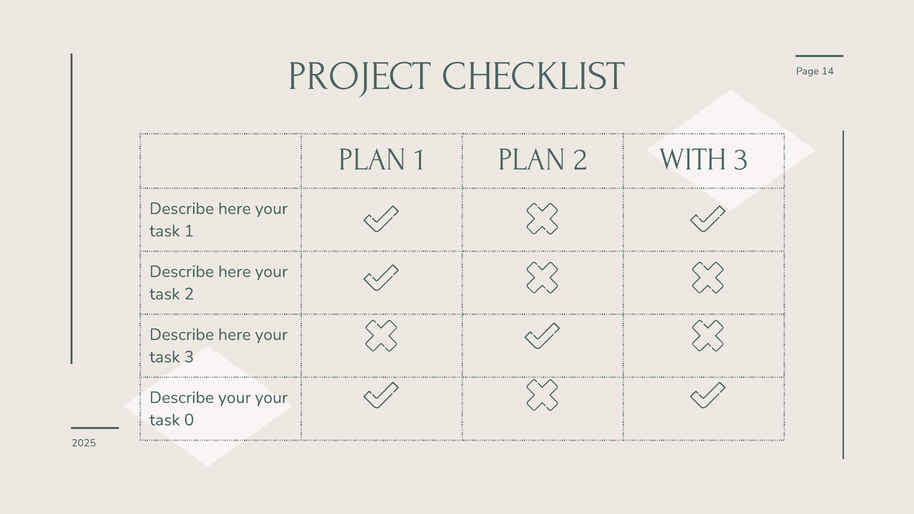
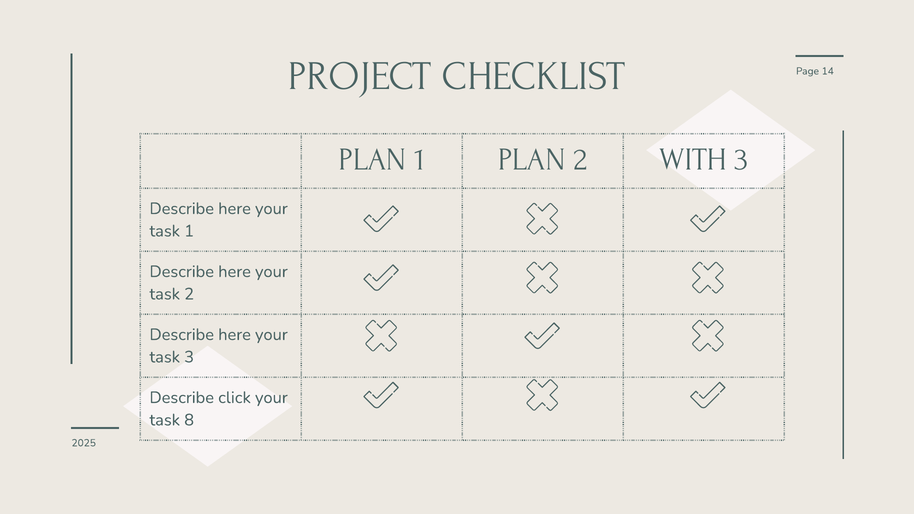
Describe your: your -> click
0: 0 -> 8
